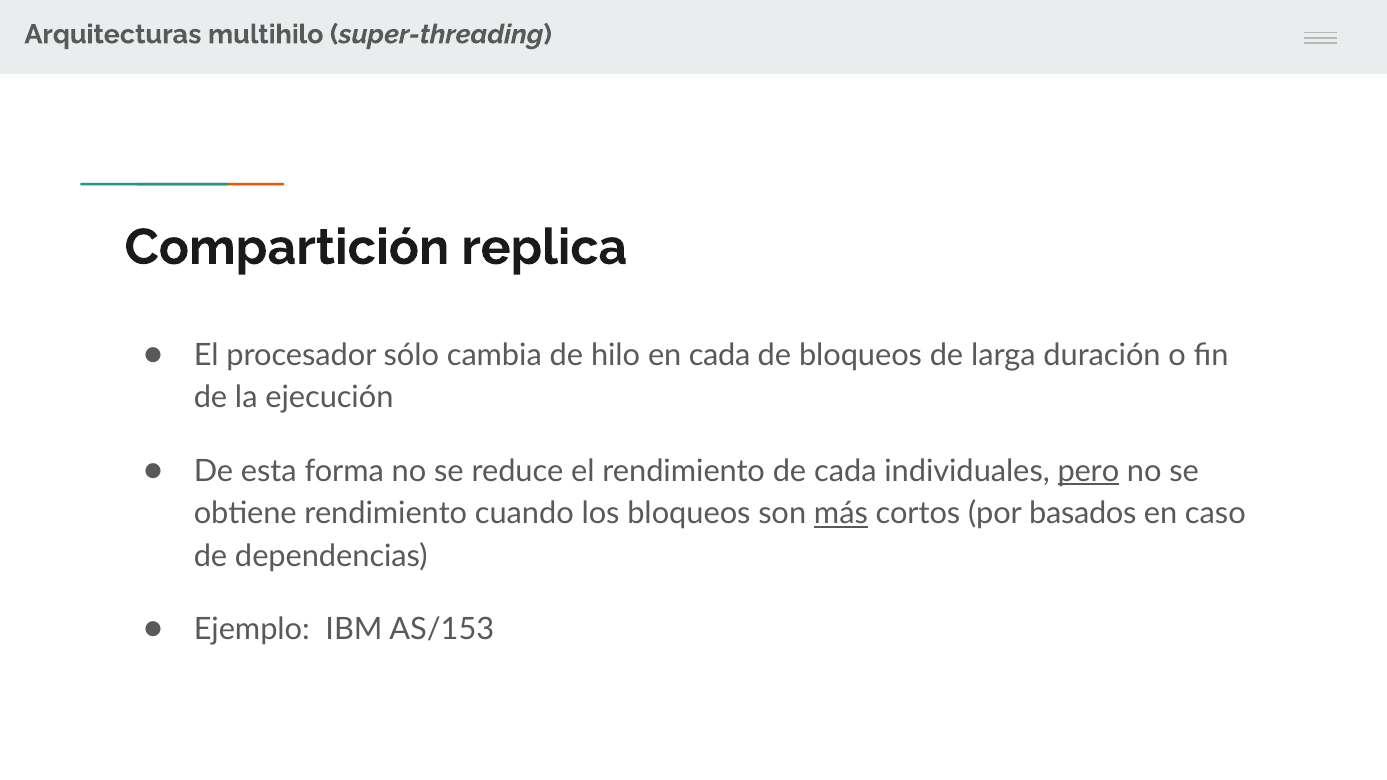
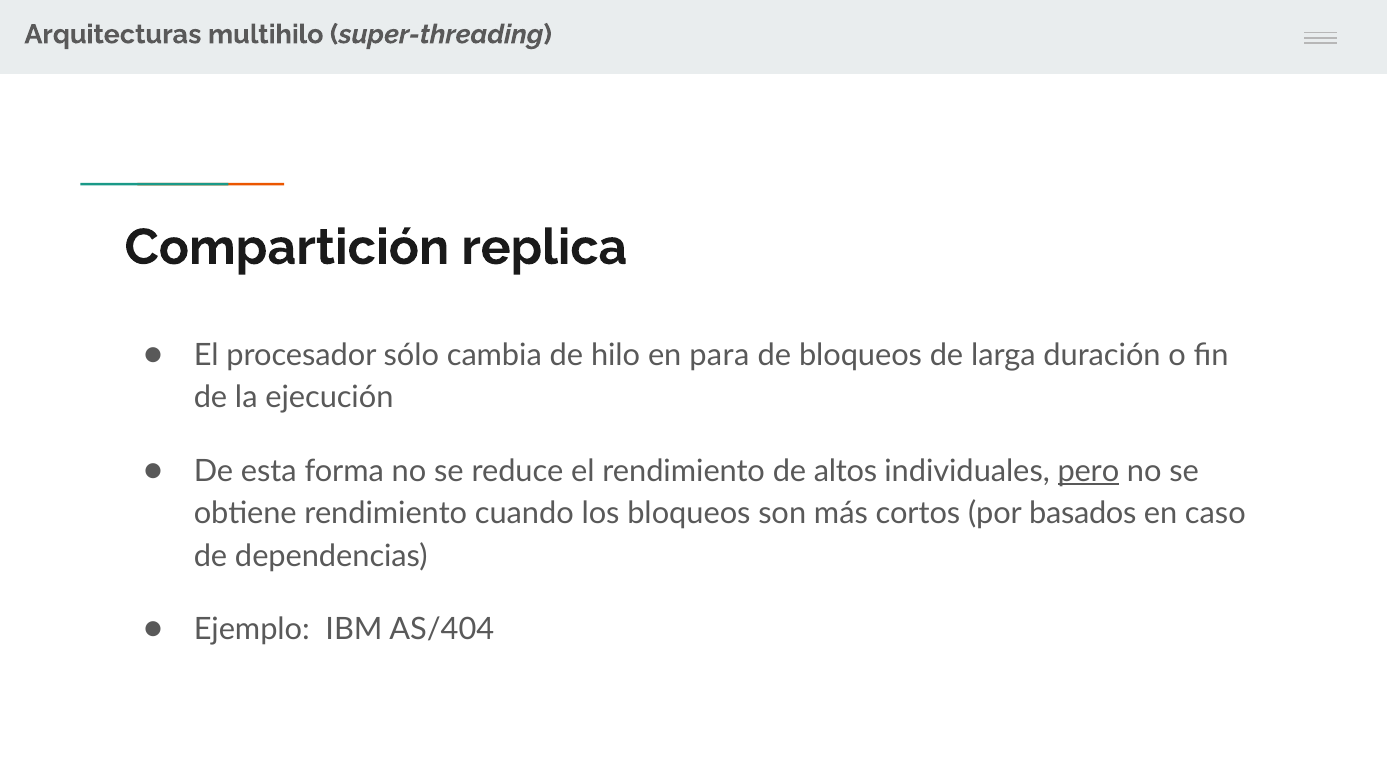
en cada: cada -> para
de cada: cada -> altos
más underline: present -> none
AS/153: AS/153 -> AS/404
